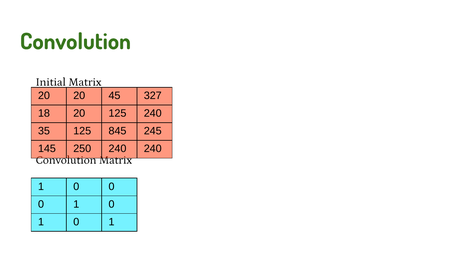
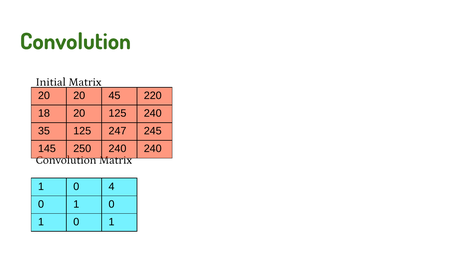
327: 327 -> 220
845: 845 -> 247
1 0 0: 0 -> 4
